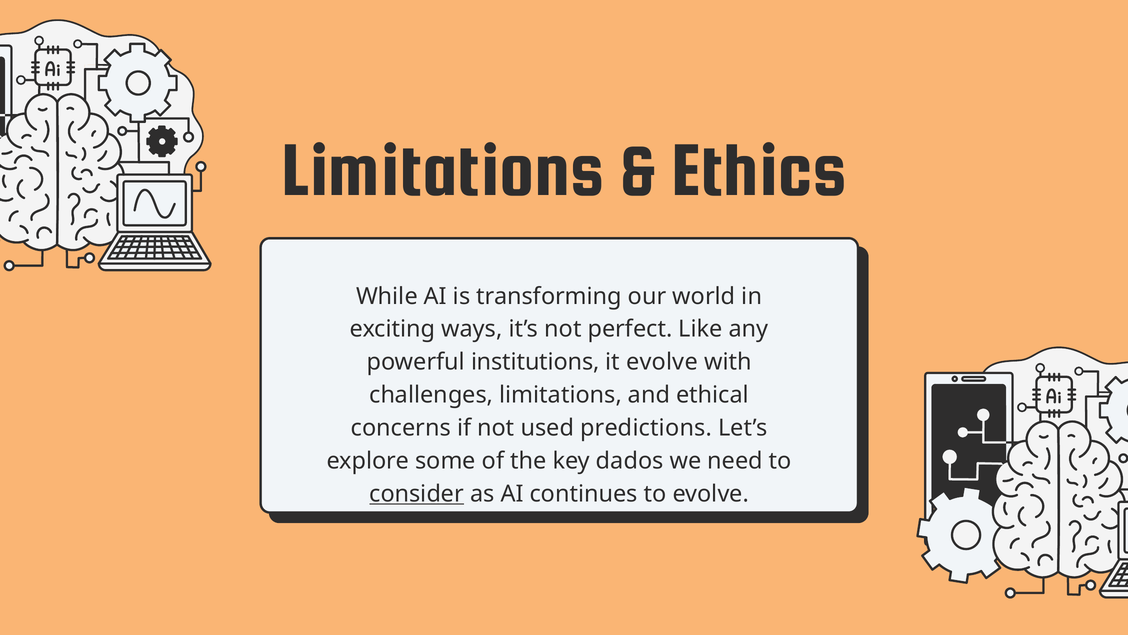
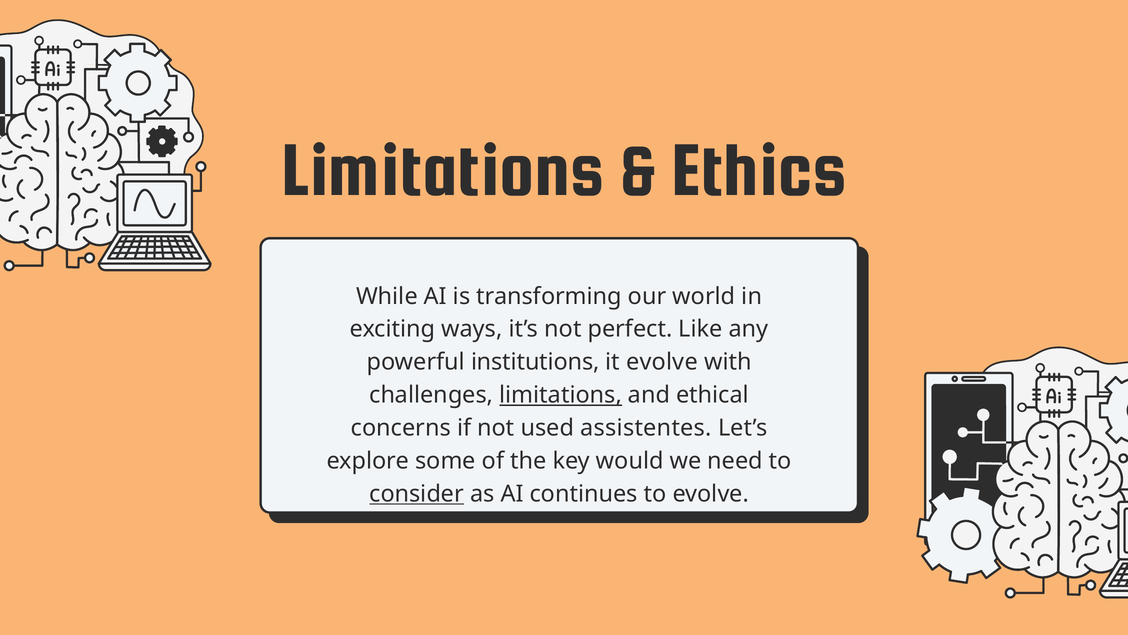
limitations at (561, 395) underline: none -> present
predictions: predictions -> assistentes
dados: dados -> would
